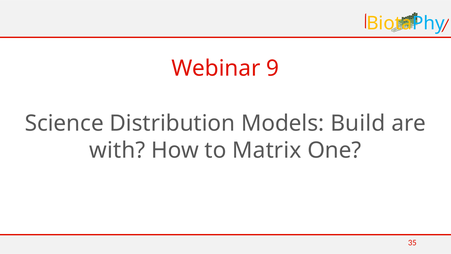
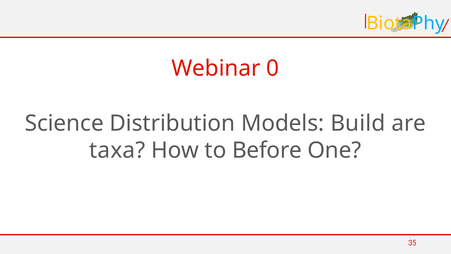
9: 9 -> 0
with: with -> taxa
Matrix: Matrix -> Before
